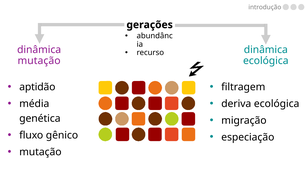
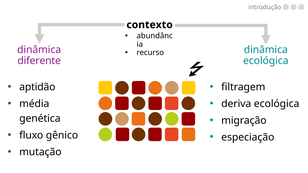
gerações: gerações -> contexto
mutação at (39, 61): mutação -> diferente
